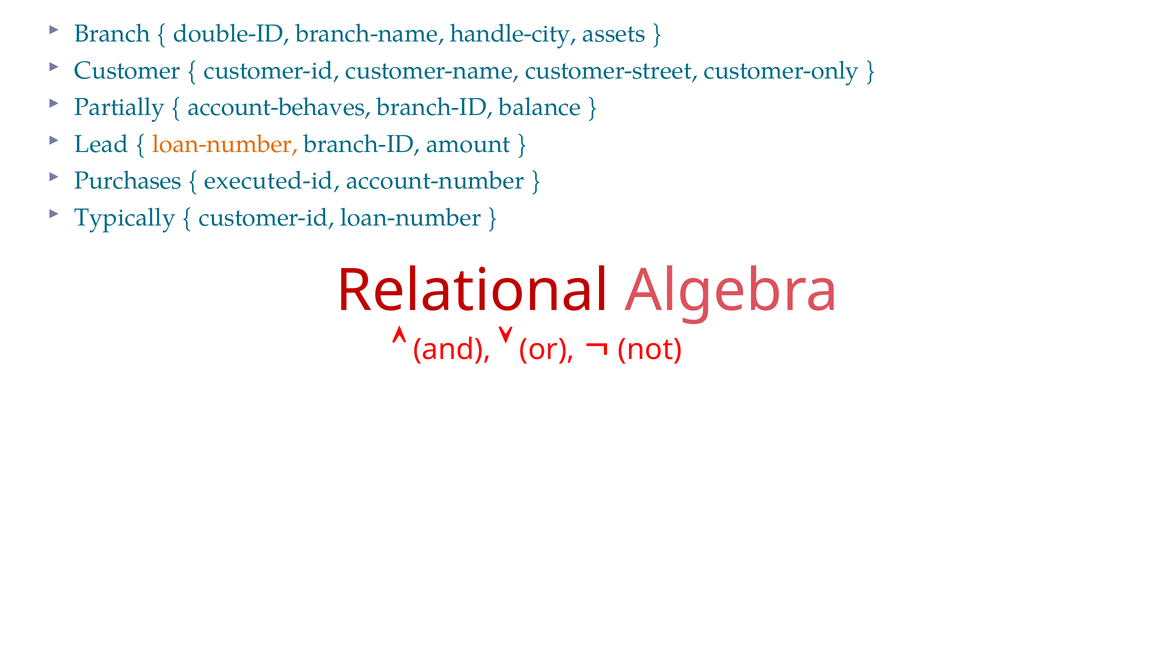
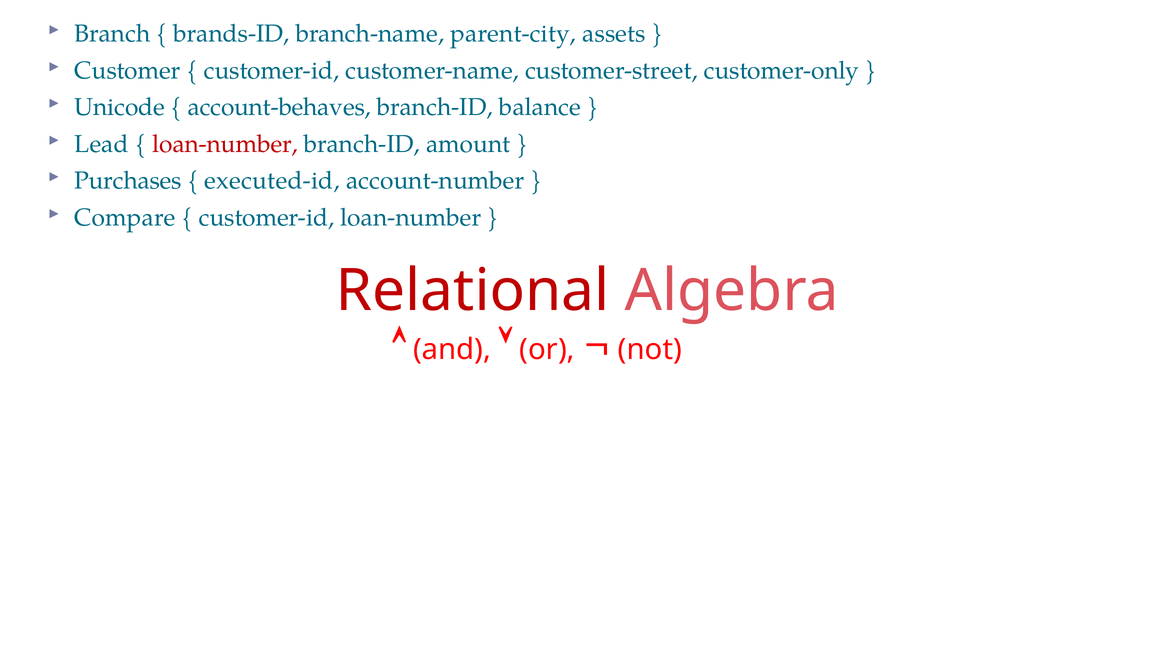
double-ID: double-ID -> brands-ID
handle-city: handle-city -> parent-city
Partially: Partially -> Unicode
loan-number at (225, 144) colour: orange -> red
Typically: Typically -> Compare
